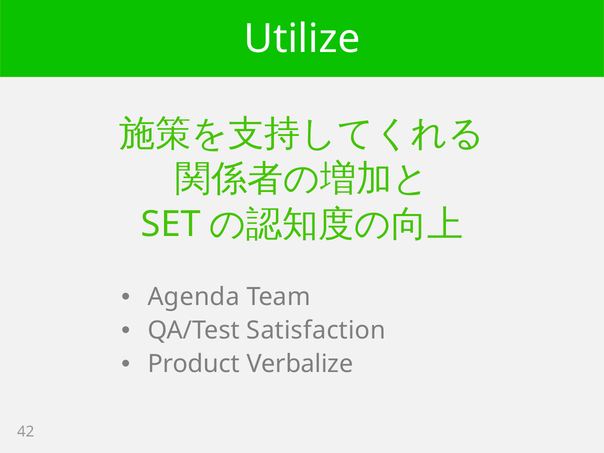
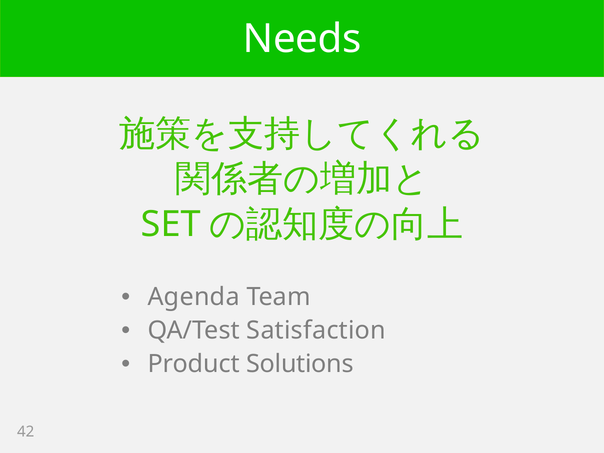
Utilize: Utilize -> Needs
Verbalize: Verbalize -> Solutions
